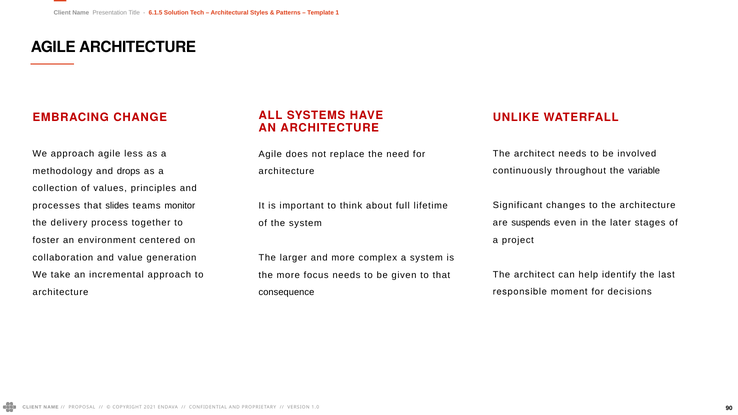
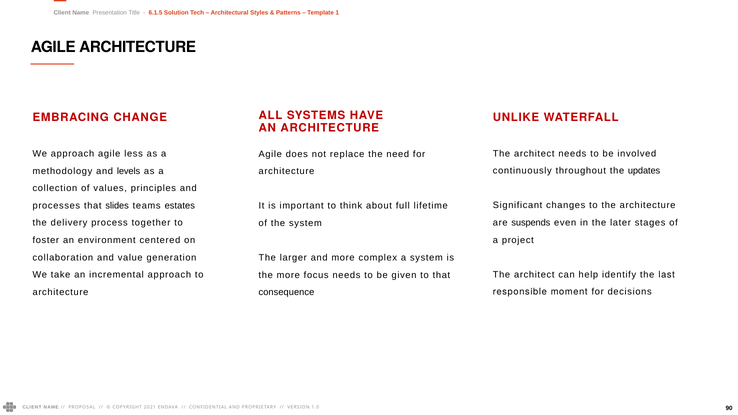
variable: variable -> updates
drops: drops -> levels
monitor: monitor -> estates
